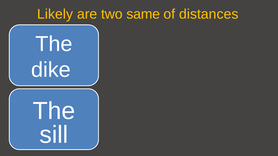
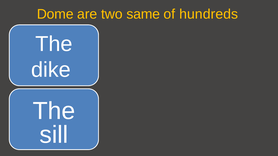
Likely: Likely -> Dome
distances: distances -> hundreds
